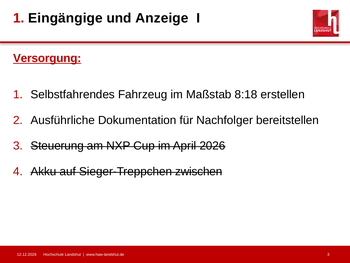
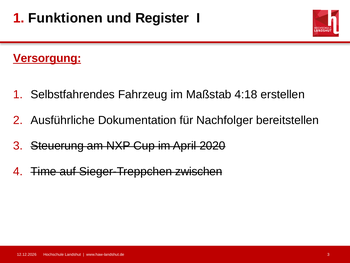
Eingängige: Eingängige -> Funktionen
Anzeige: Anzeige -> Register
8:18: 8:18 -> 4:18
2026: 2026 -> 2020
Akku: Akku -> Time
